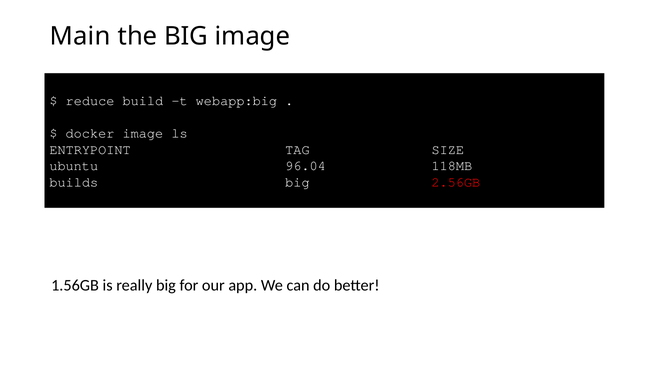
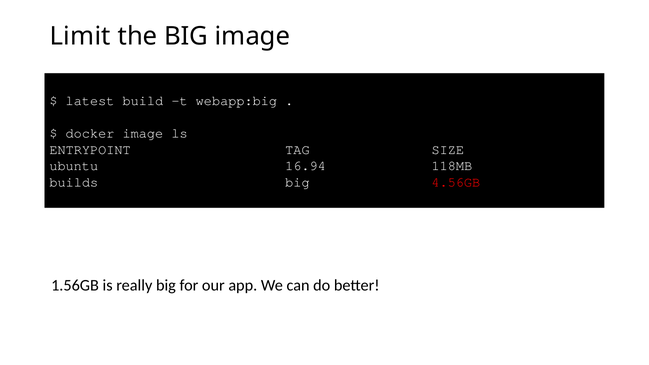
Main: Main -> Limit
reduce: reduce -> latest
96.04: 96.04 -> 16.94
2.56GB: 2.56GB -> 4.56GB
